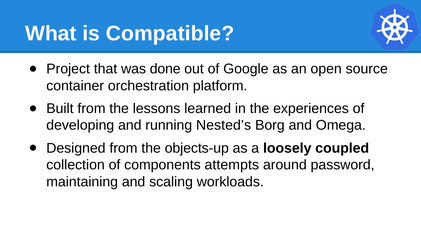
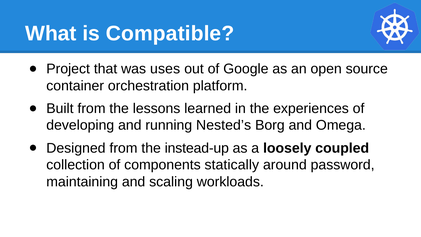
done: done -> uses
objects-up: objects-up -> instead-up
attempts: attempts -> statically
